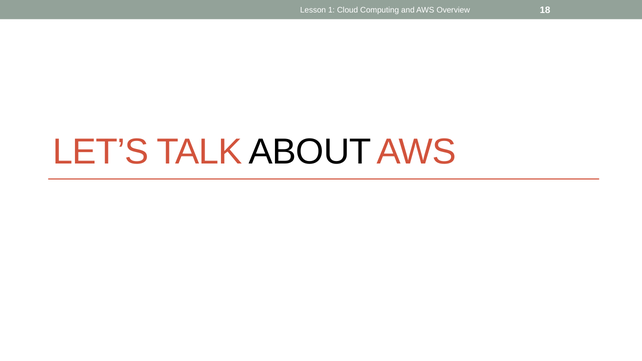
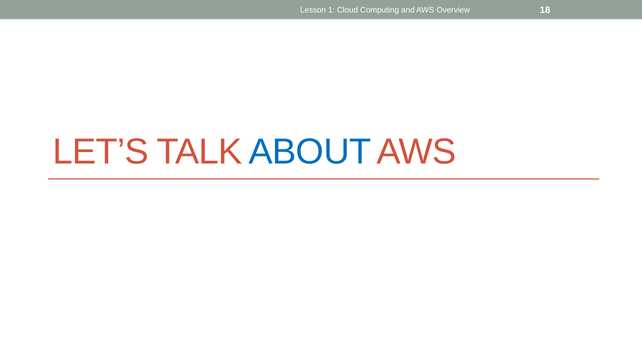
ABOUT colour: black -> blue
